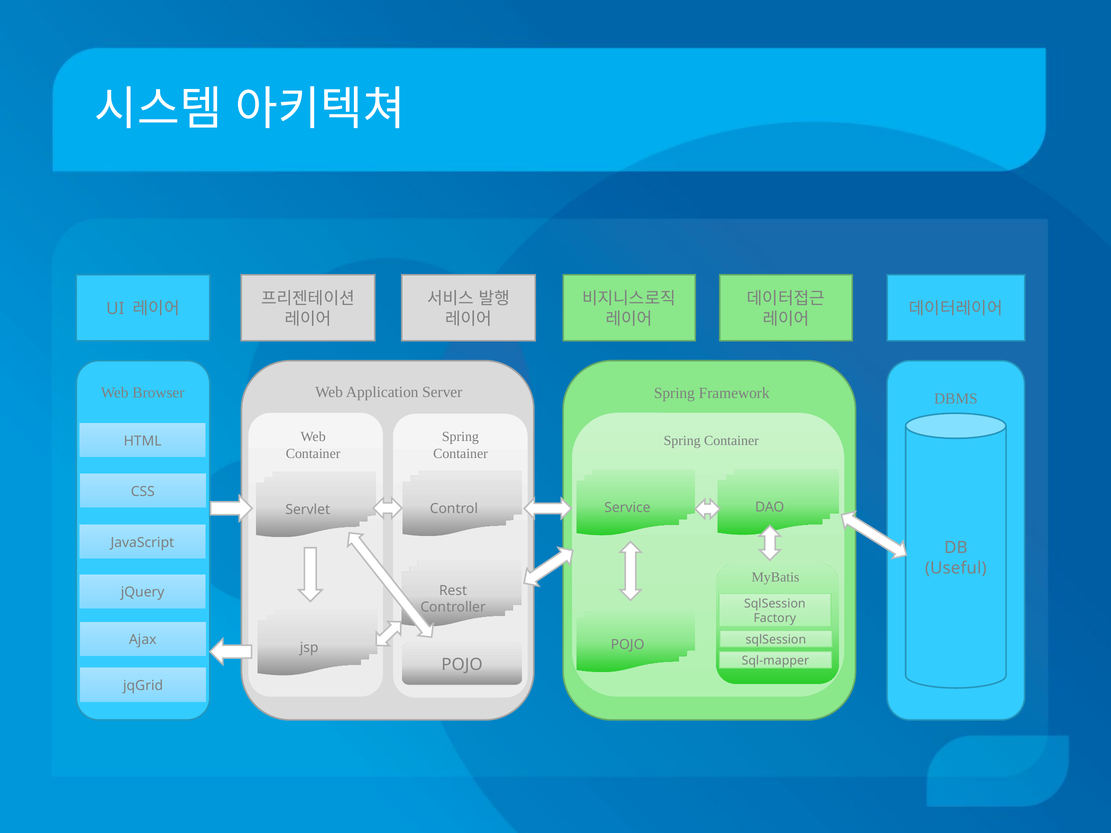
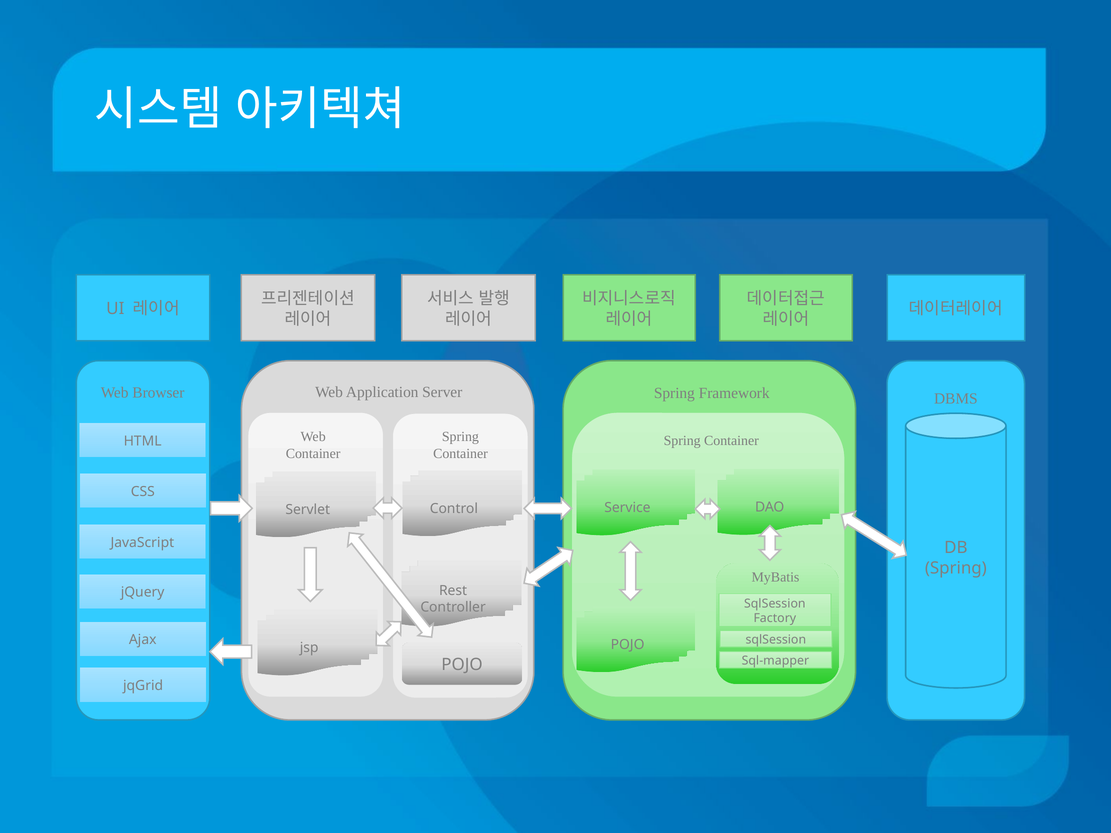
Useful at (956, 568): Useful -> Spring
